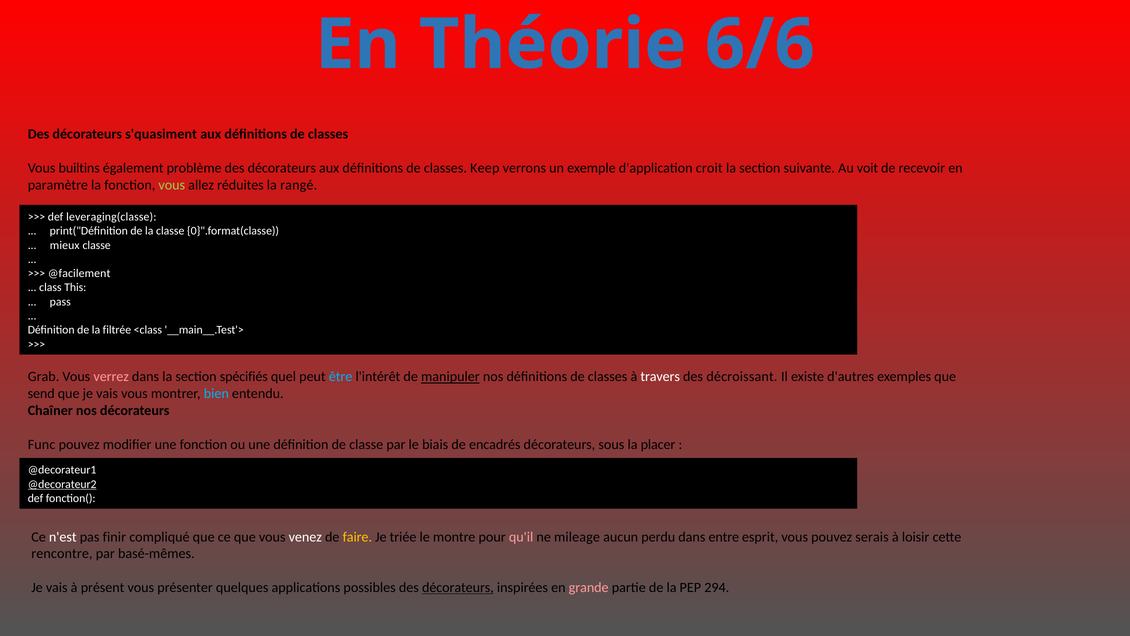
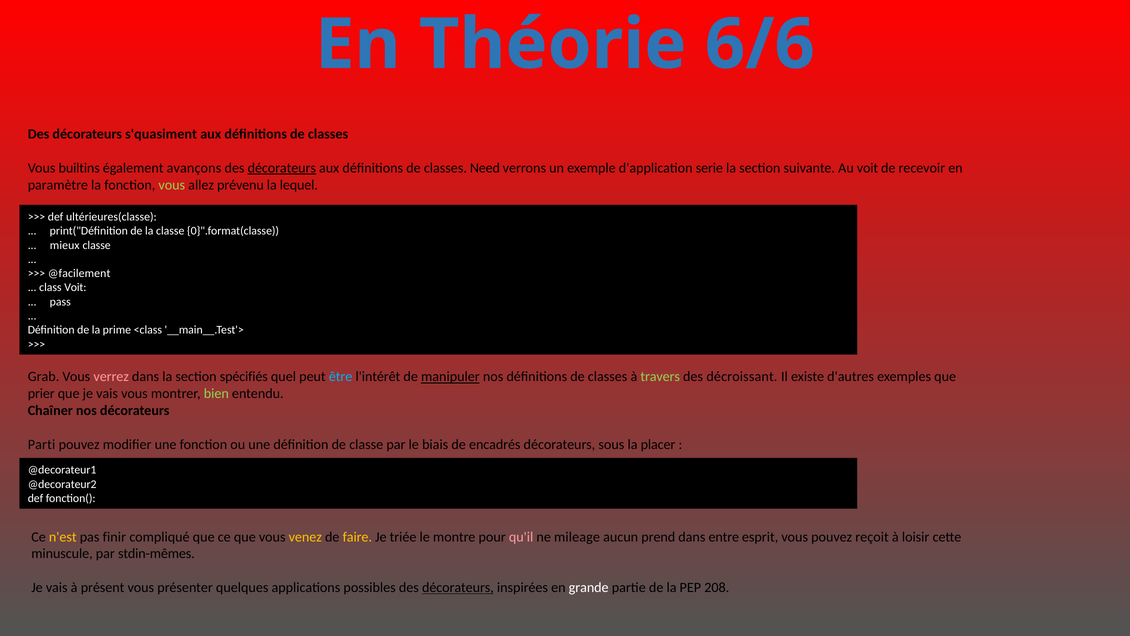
problème: problème -> avançons
décorateurs at (282, 168) underline: none -> present
Keep: Keep -> Need
croit: croit -> serie
réduites: réduites -> prévenu
rangé: rangé -> lequel
leveraging(classe: leveraging(classe -> ultérieures(classe
class This: This -> Voit
filtrée: filtrée -> prime
travers colour: white -> light green
send: send -> prier
bien colour: light blue -> light green
Func: Func -> Parti
@decorateur2 underline: present -> none
n'est colour: white -> yellow
venez colour: white -> yellow
perdu: perdu -> prend
serais: serais -> reçoit
rencontre: rencontre -> minuscule
basé-mêmes: basé-mêmes -> stdin-mêmes
grande colour: pink -> white
294: 294 -> 208
